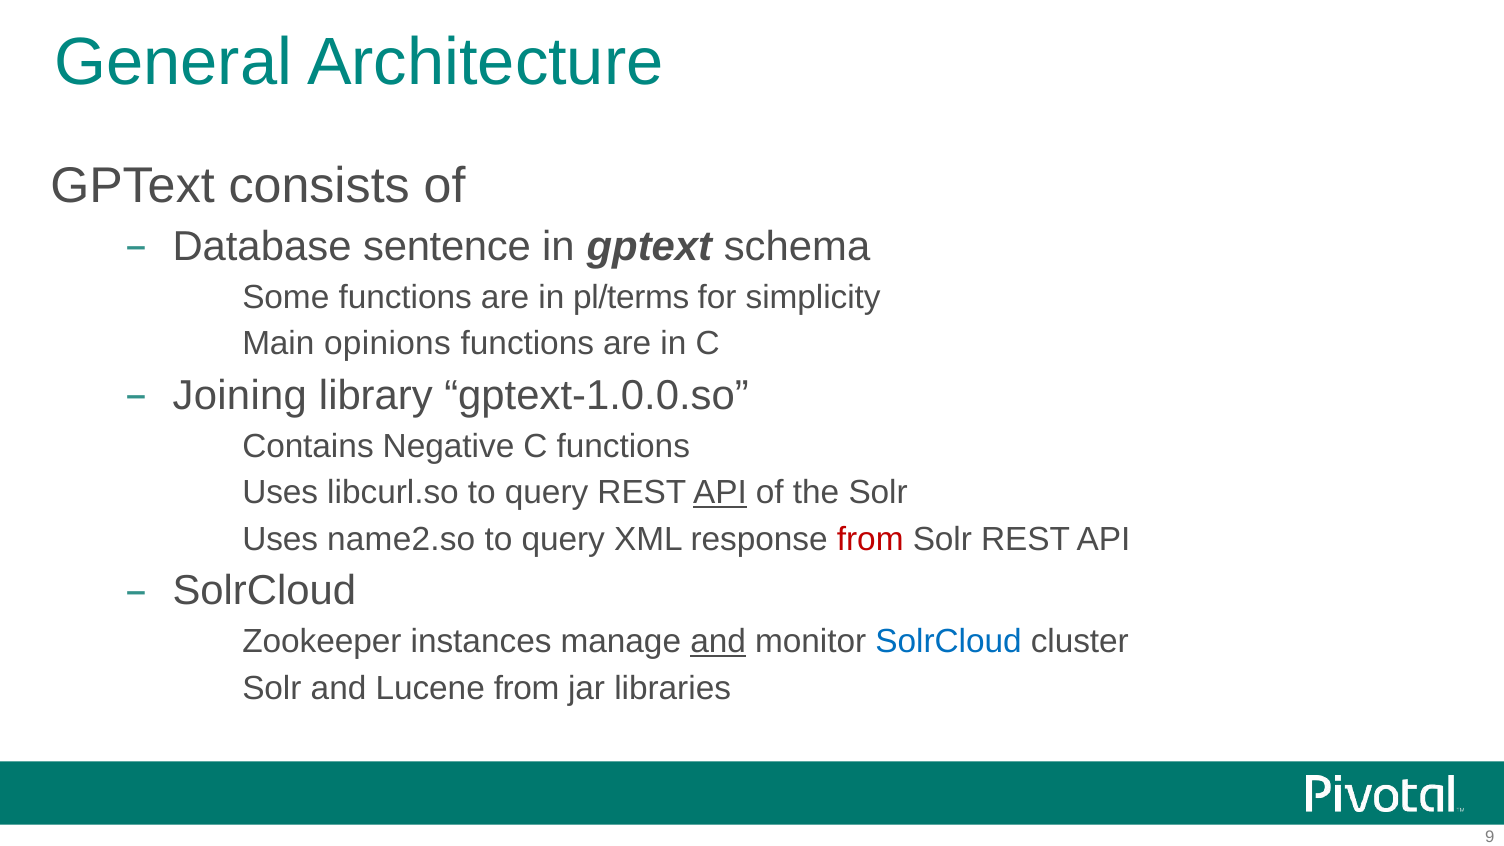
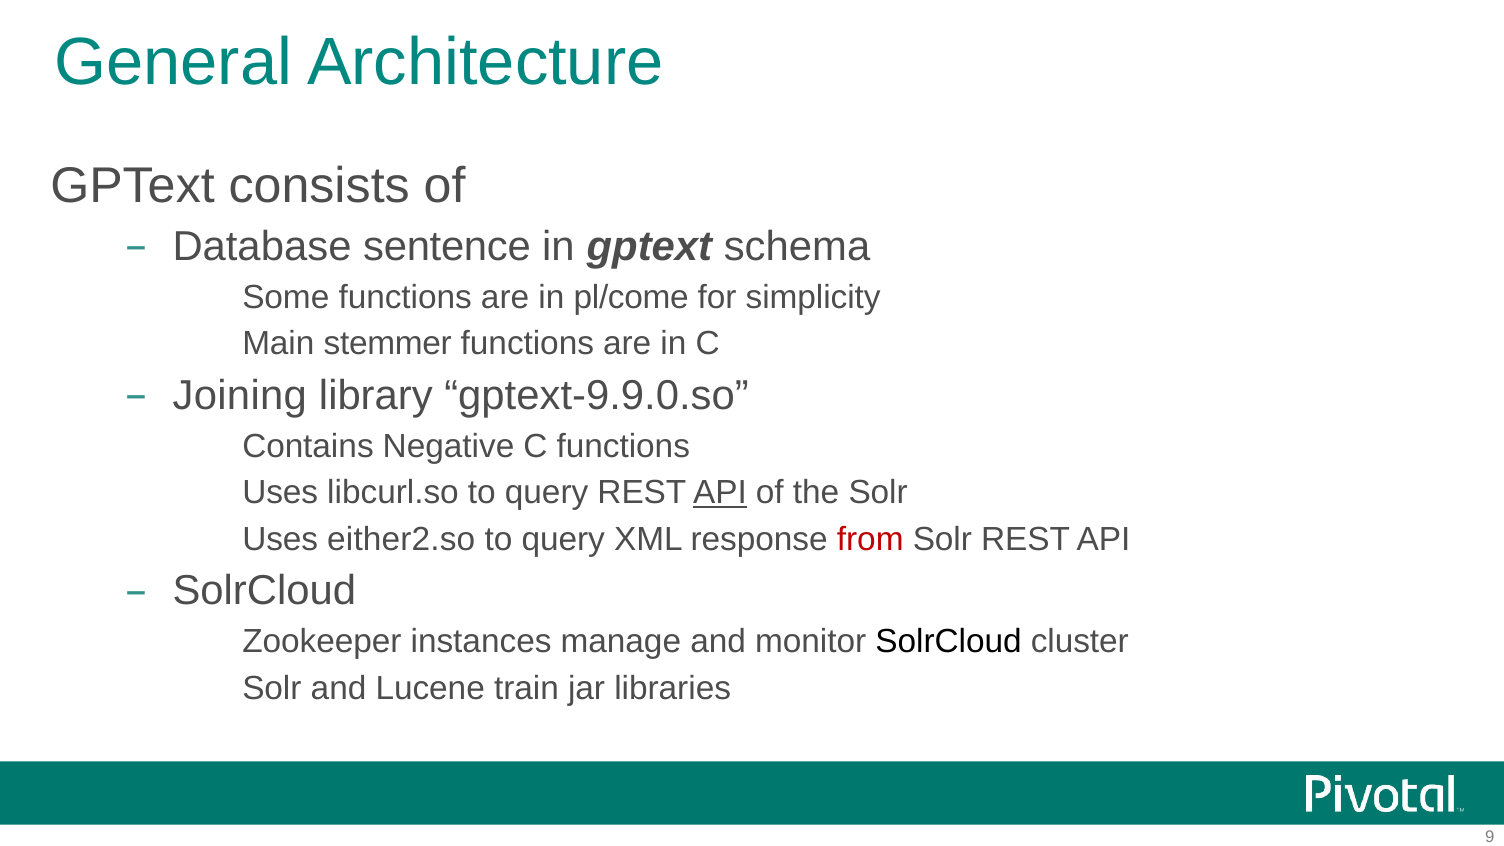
pl/terms: pl/terms -> pl/come
opinions: opinions -> stemmer
gptext-1.0.0.so: gptext-1.0.0.so -> gptext-9.9.0.so
name2.so: name2.so -> either2.so
and at (718, 642) underline: present -> none
SolrCloud at (949, 642) colour: blue -> black
Lucene from: from -> train
